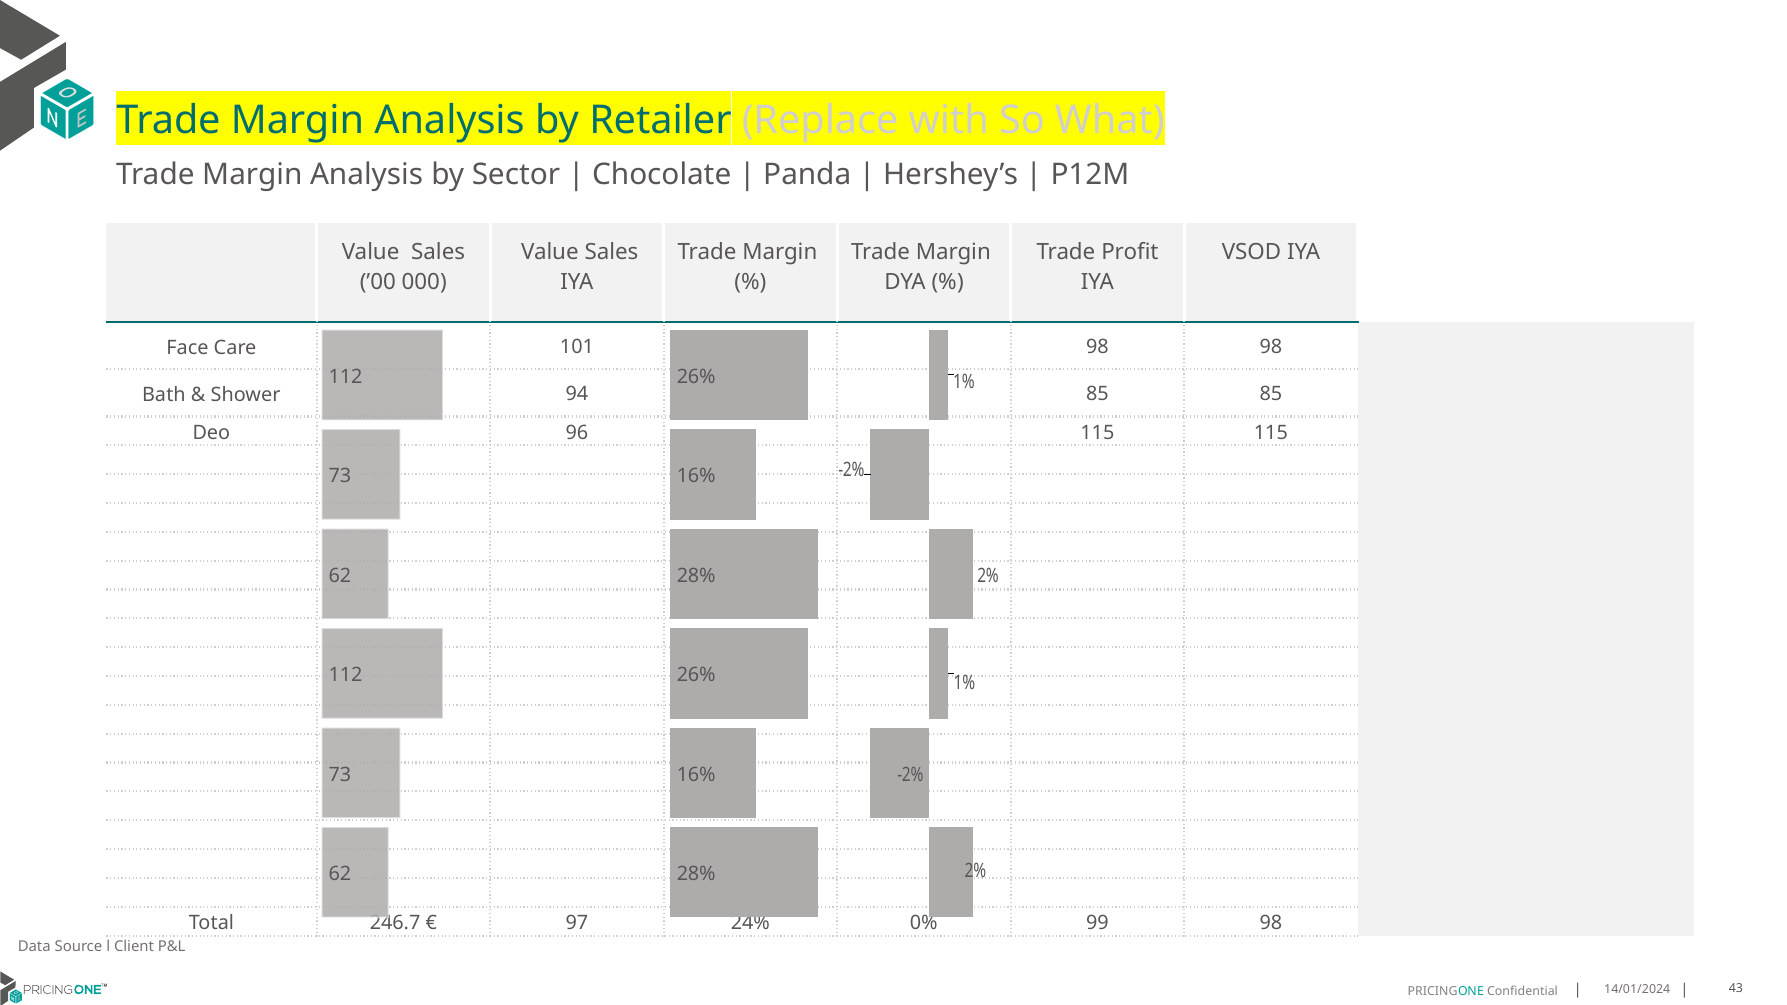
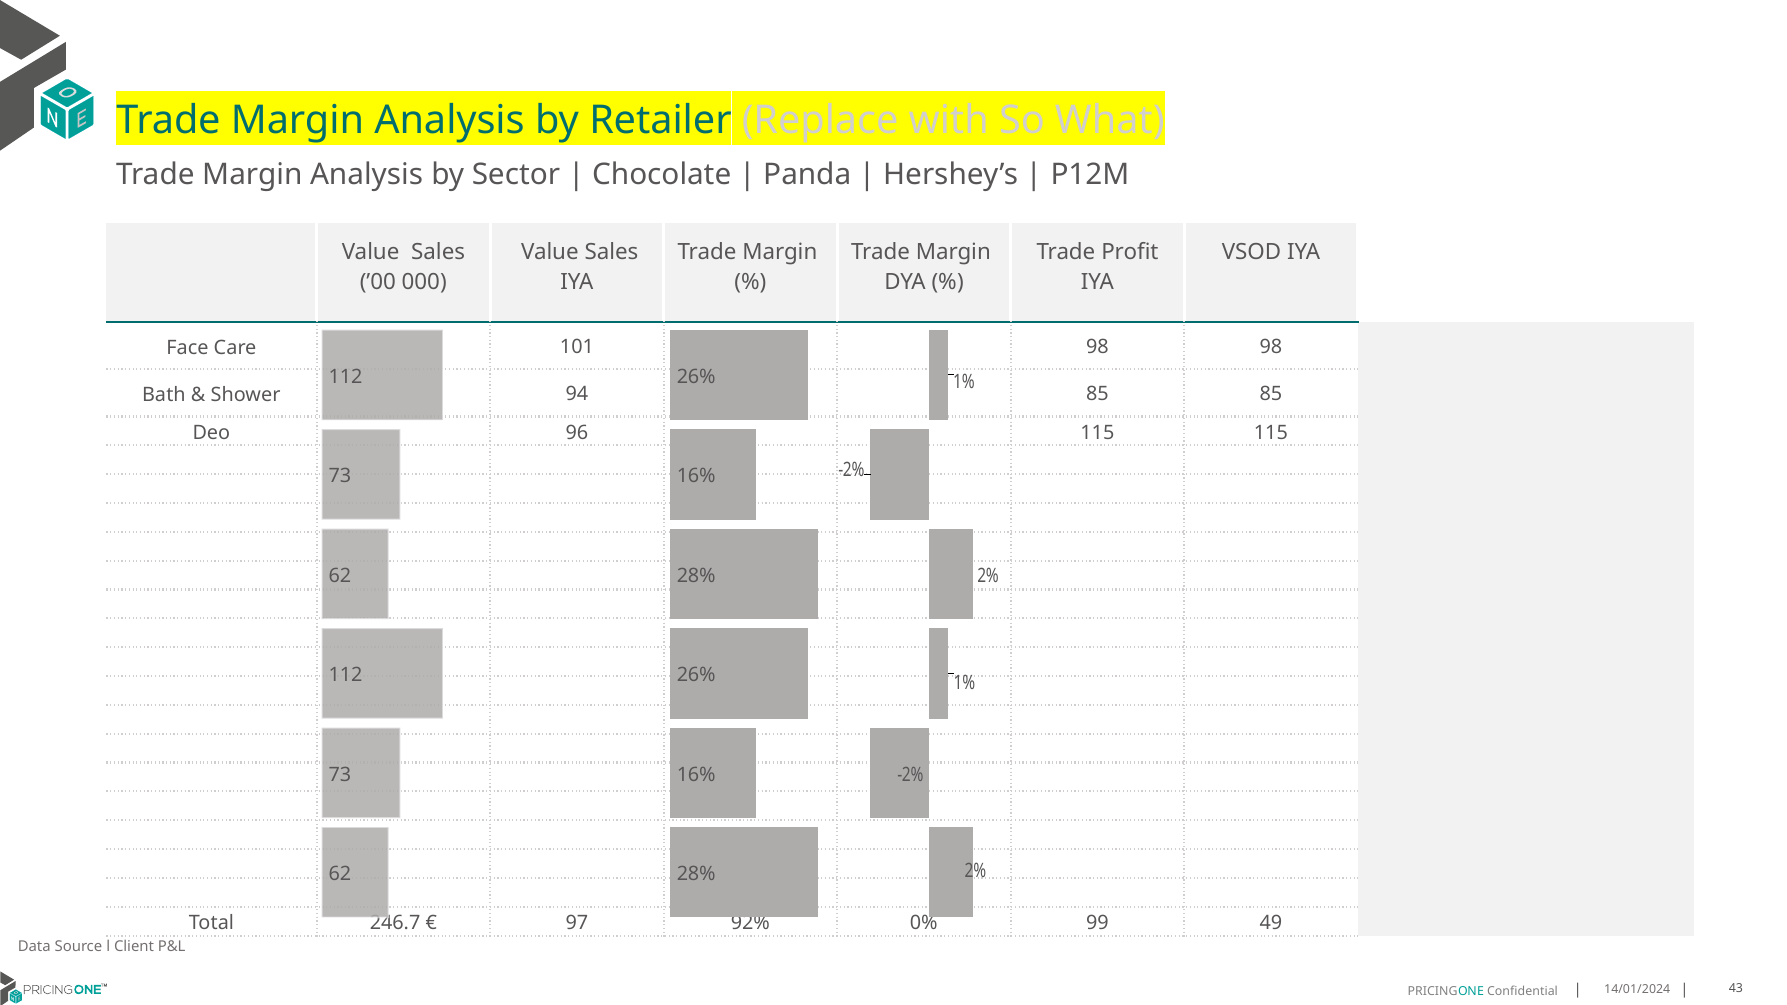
24%: 24% -> 92%
99 98: 98 -> 49
